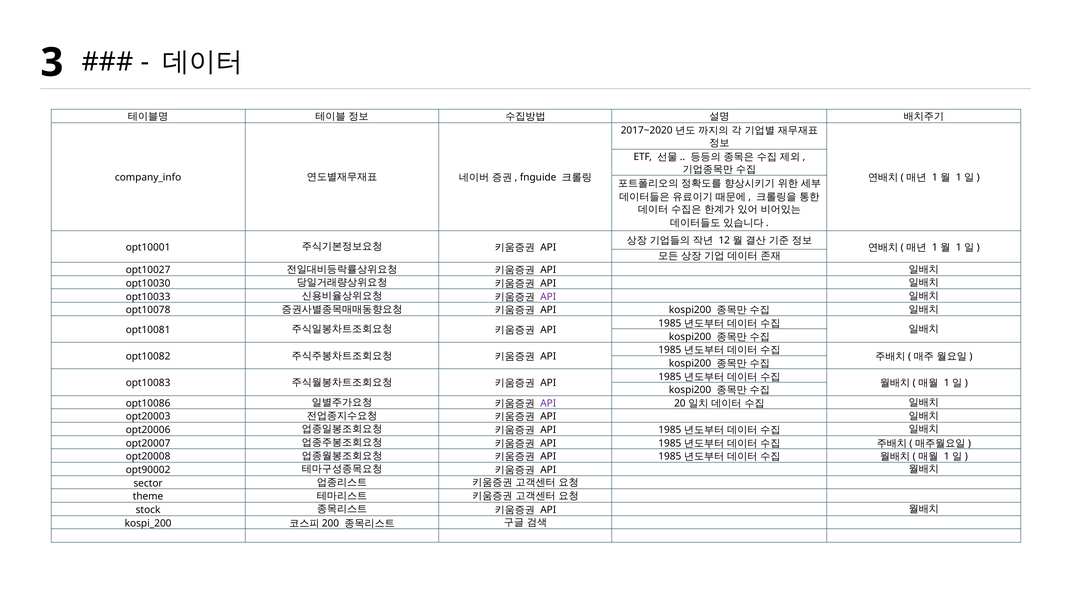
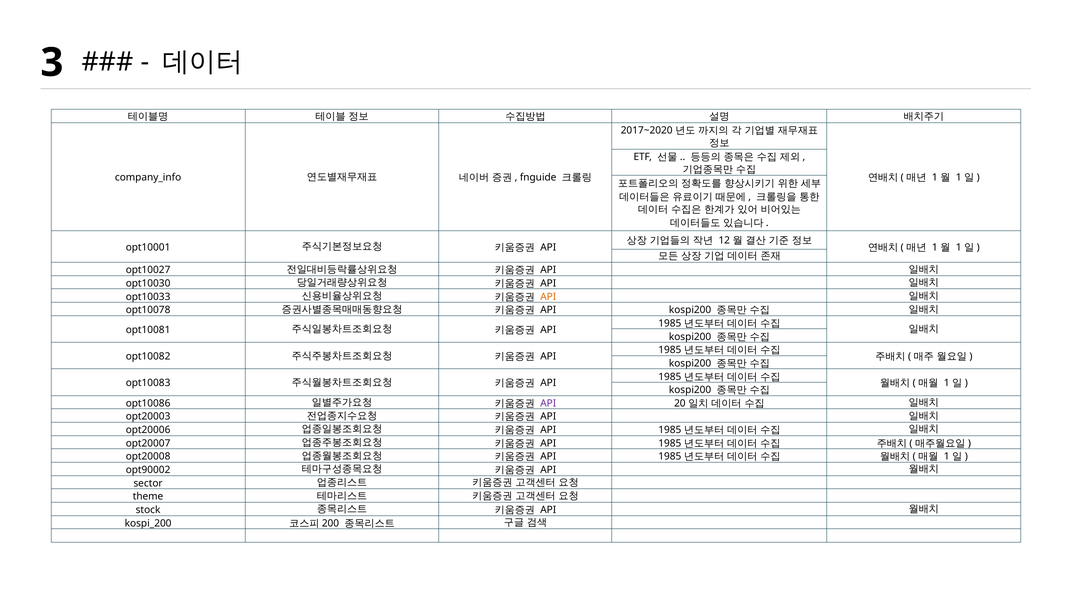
API at (548, 297) colour: purple -> orange
